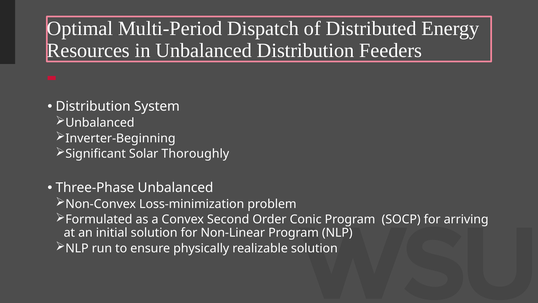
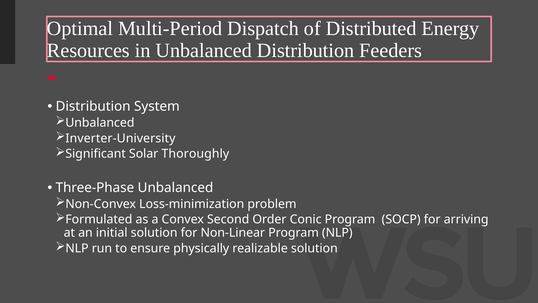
Inverter-Beginning: Inverter-Beginning -> Inverter-University
